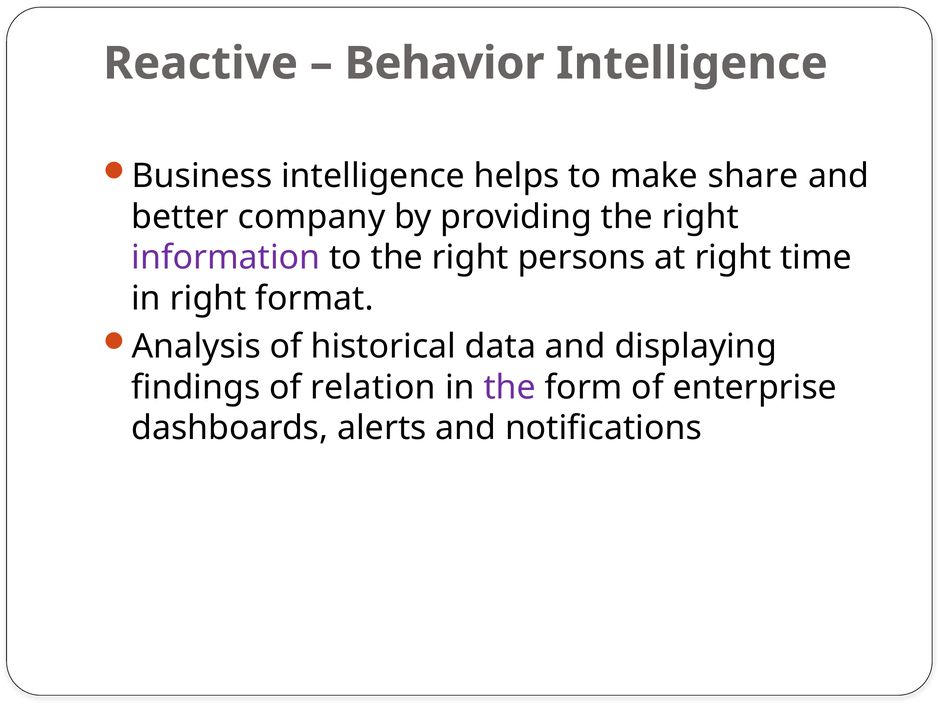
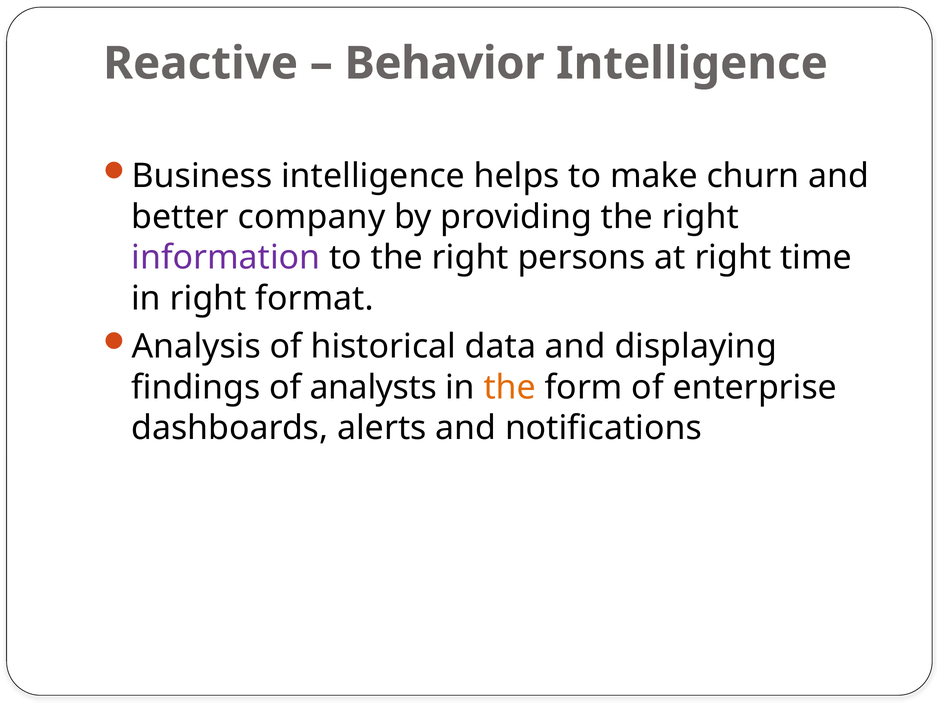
share: share -> churn
relation: relation -> analysts
the at (510, 387) colour: purple -> orange
